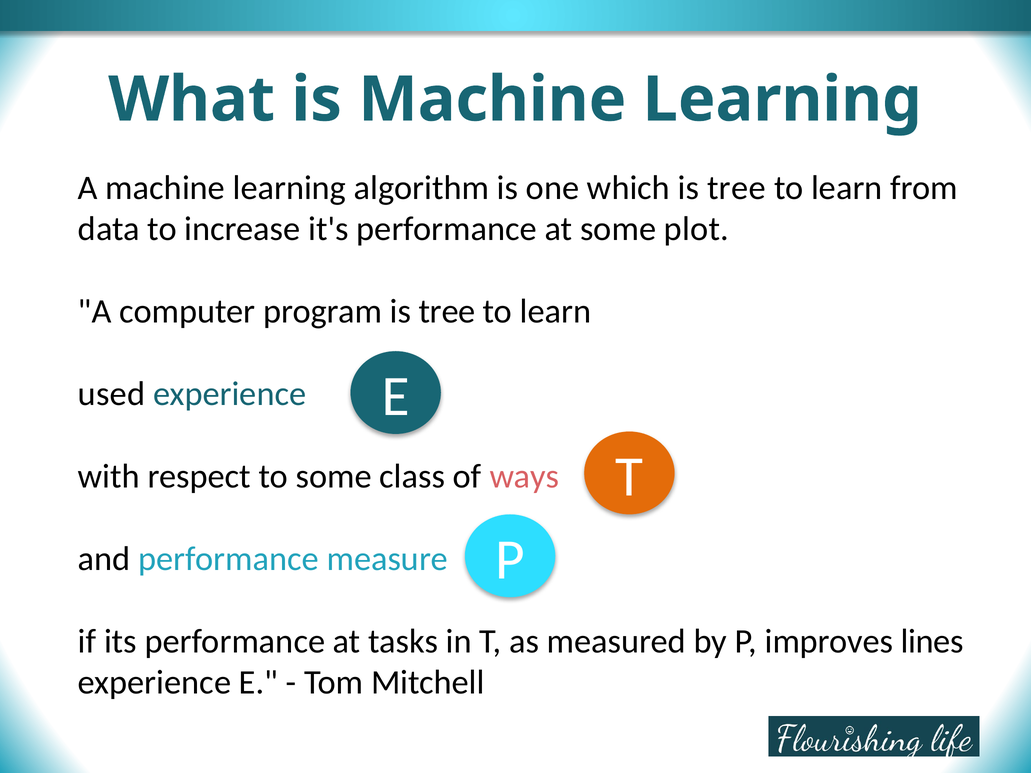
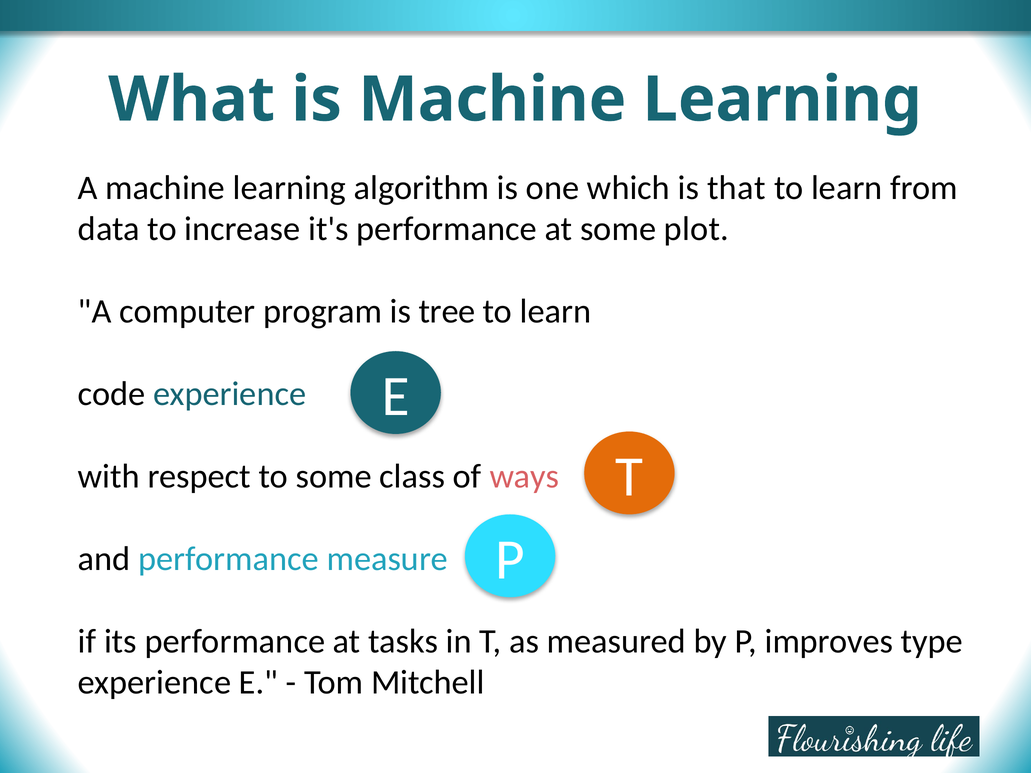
which is tree: tree -> that
used: used -> code
lines: lines -> type
